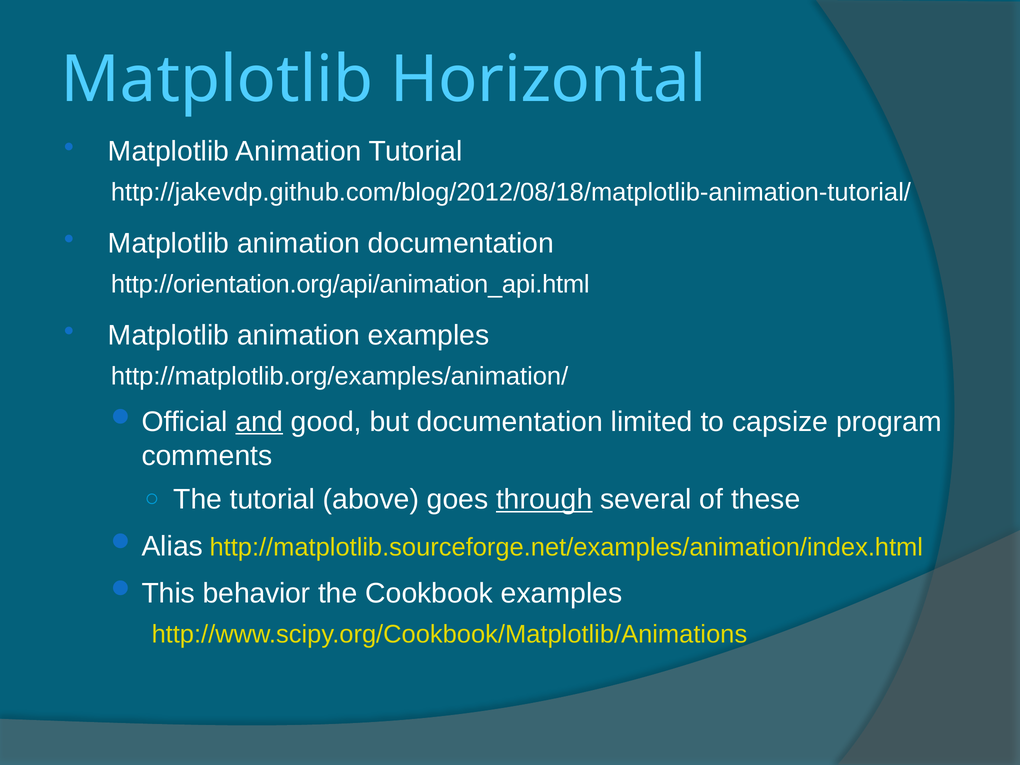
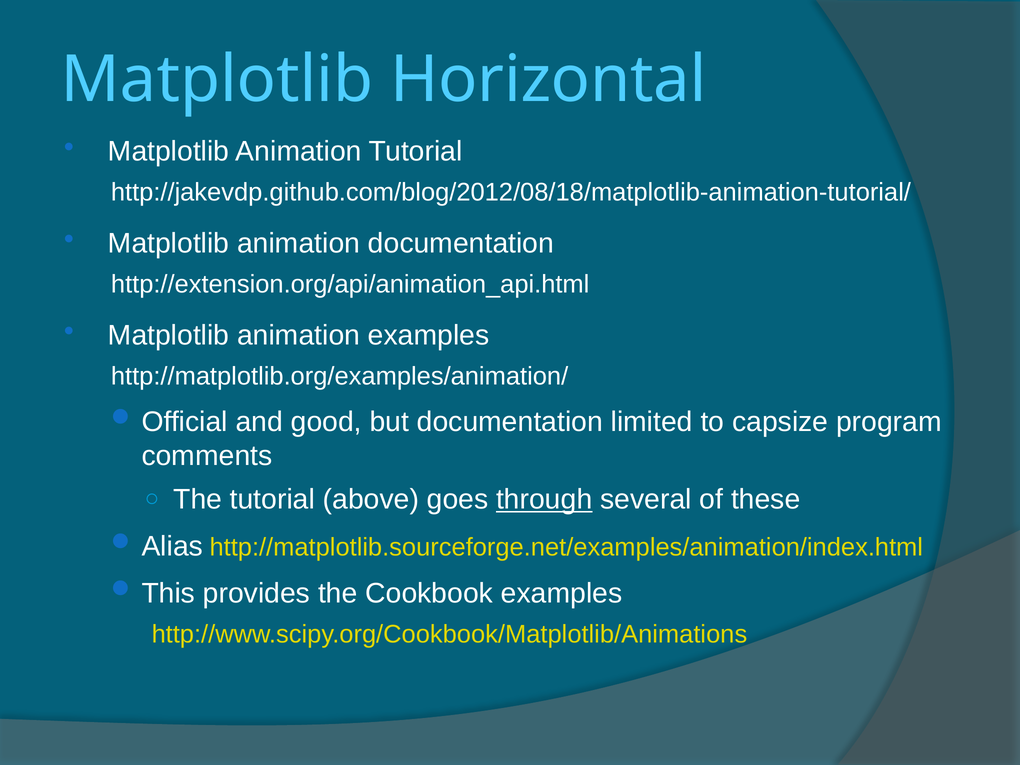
http://orientation.org/api/animation_api.html: http://orientation.org/api/animation_api.html -> http://extension.org/api/animation_api.html
and underline: present -> none
behavior: behavior -> provides
